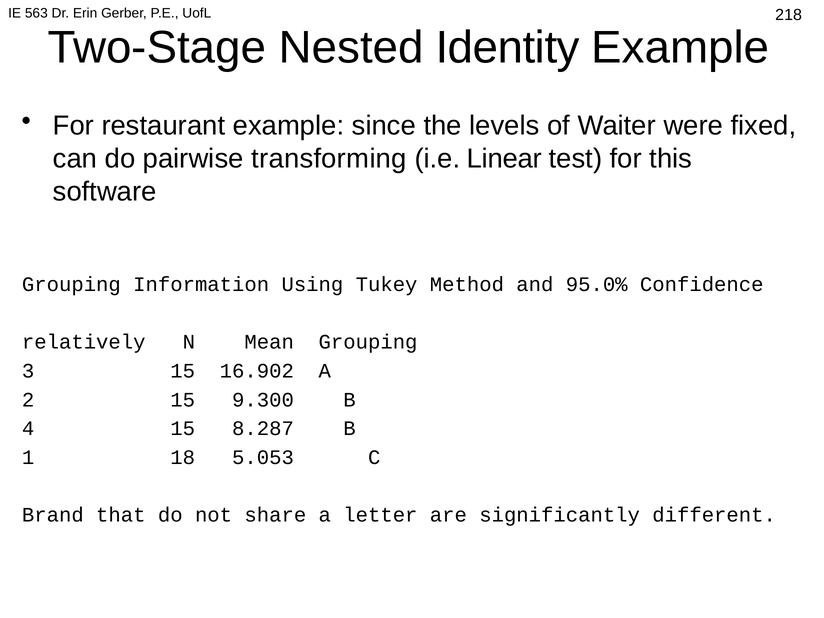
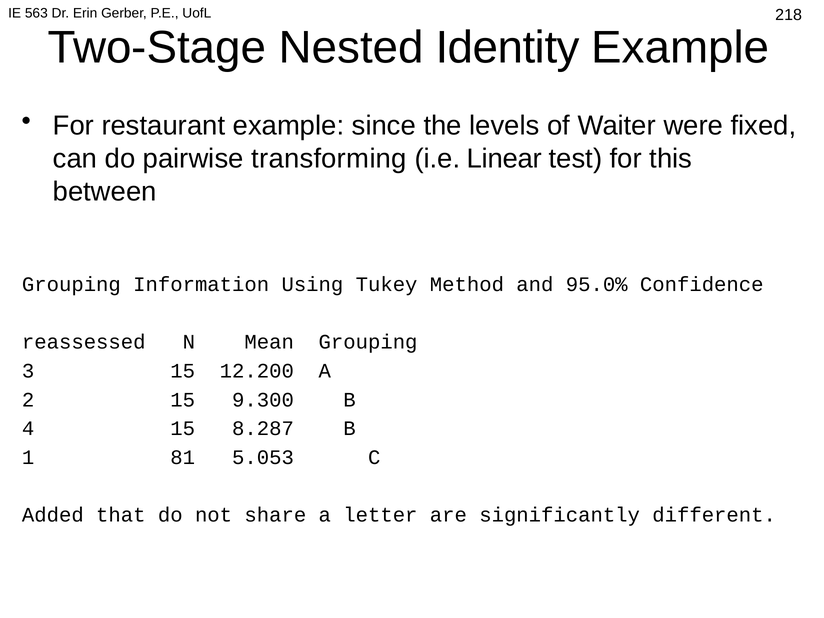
software: software -> between
relatively: relatively -> reassessed
16.902: 16.902 -> 12.200
18: 18 -> 81
Brand: Brand -> Added
